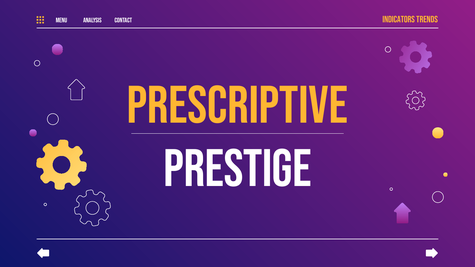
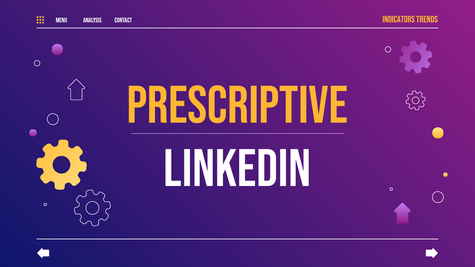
prestige: prestige -> linkedin
